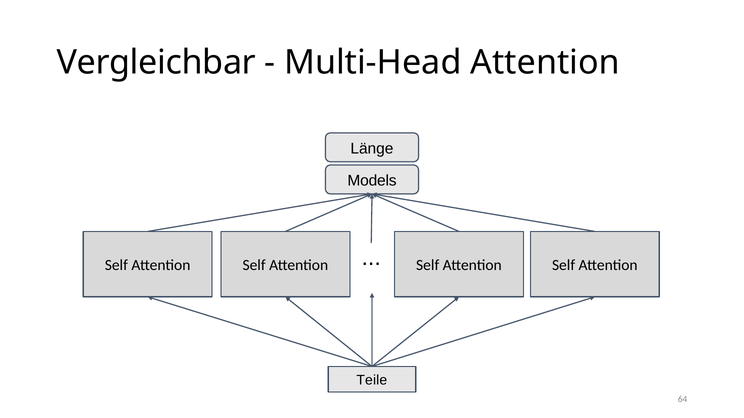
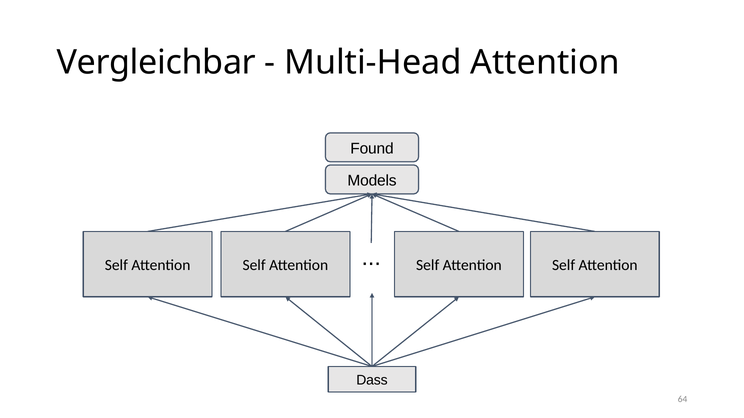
Länge: Länge -> Found
Teile: Teile -> Dass
